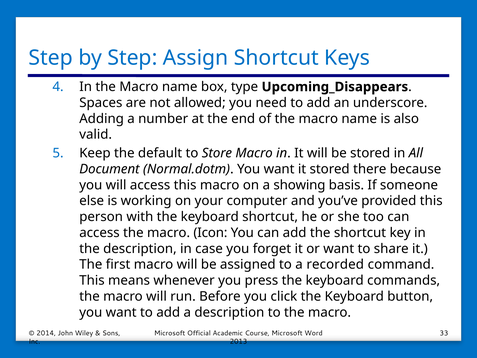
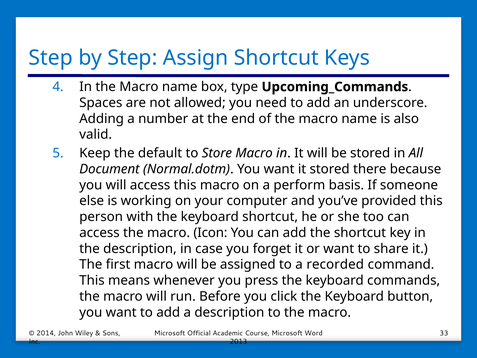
Upcoming_Disappears: Upcoming_Disappears -> Upcoming_Commands
showing: showing -> perform
